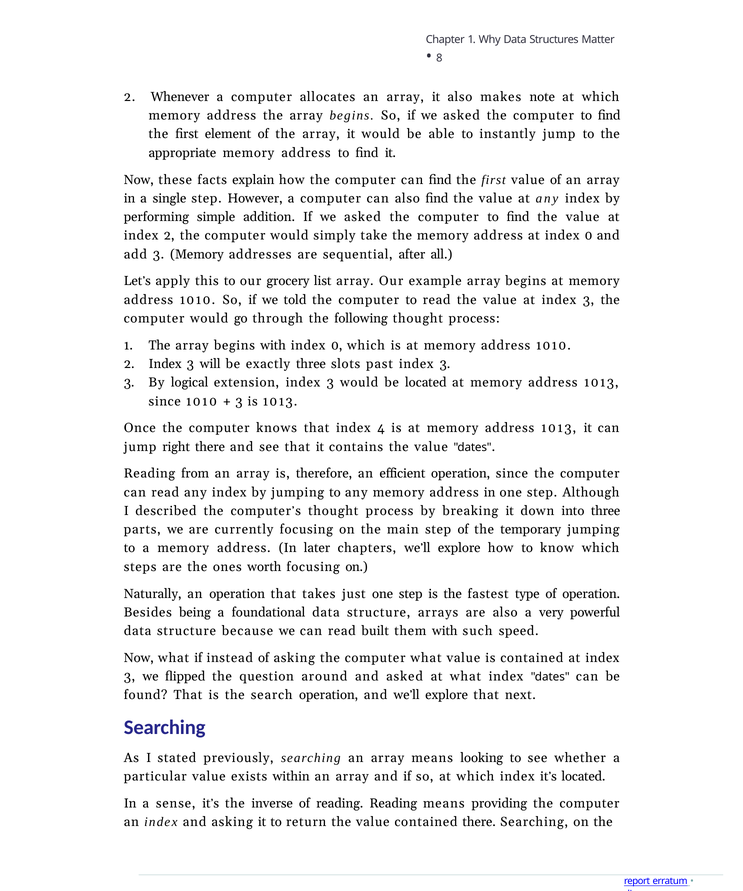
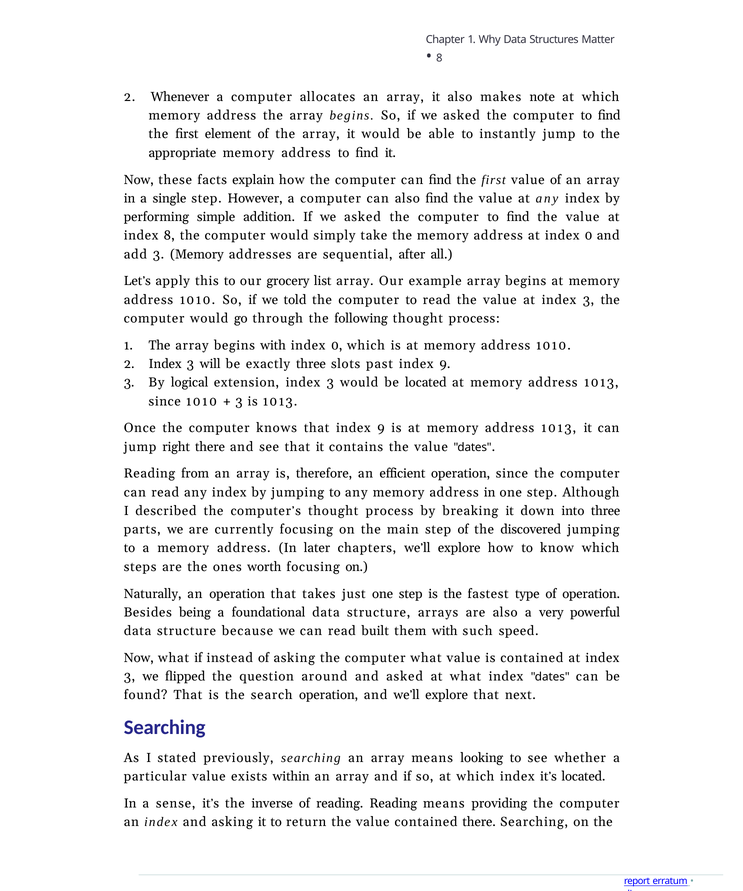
index 2: 2 -> 8
past index 3: 3 -> 9
that index 4: 4 -> 9
temporary: temporary -> discovered
